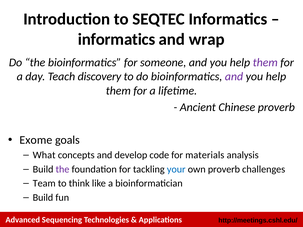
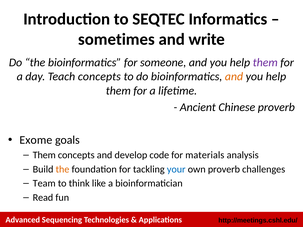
informatics at (117, 39): informatics -> sometimes
wrap: wrap -> write
Teach discovery: discovery -> concepts
and at (234, 77) colour: purple -> orange
What at (44, 155): What -> Them
the at (63, 169) colour: purple -> orange
Build at (43, 198): Build -> Read
